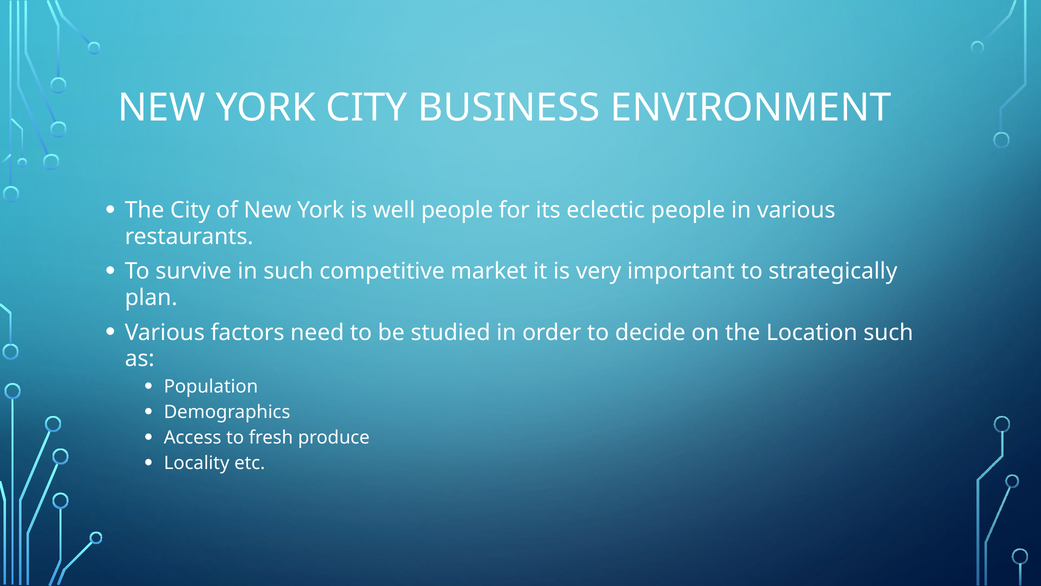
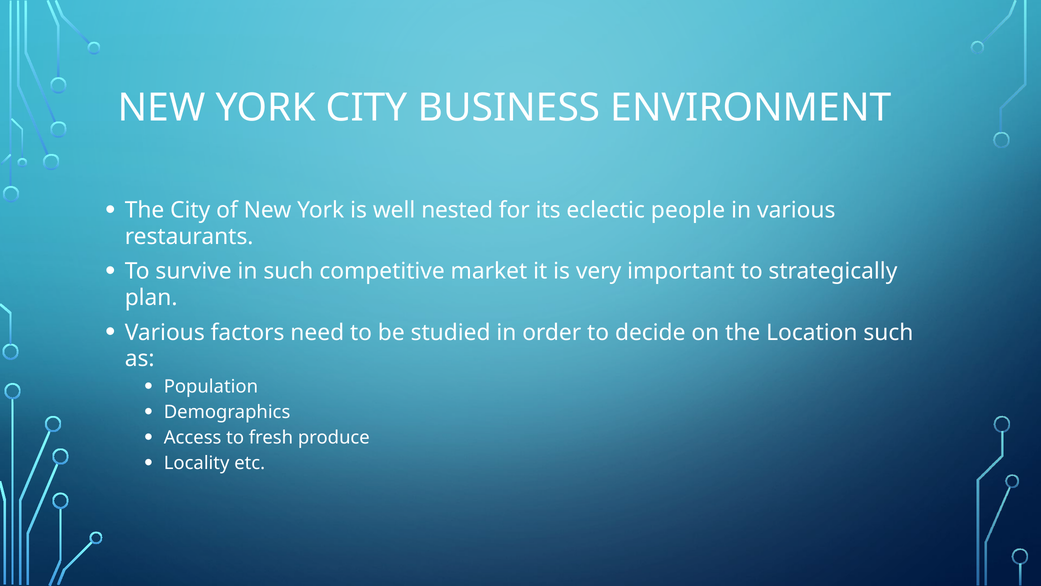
well people: people -> nested
